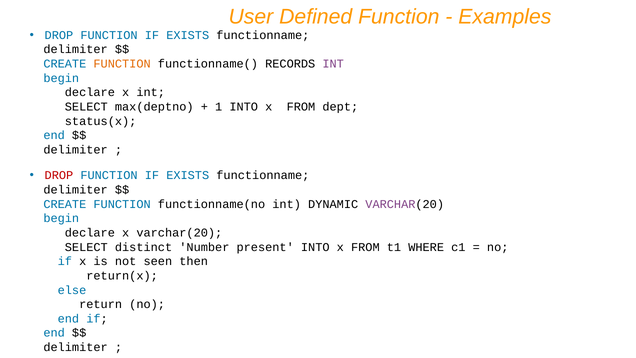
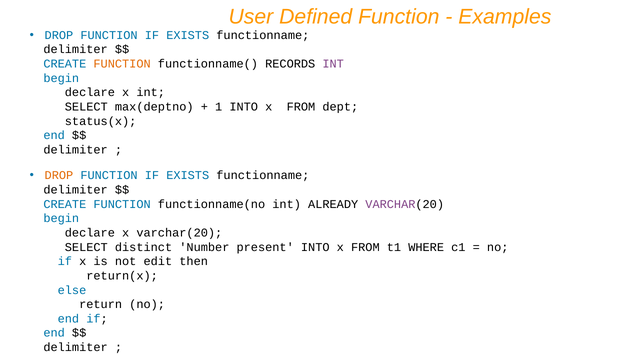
DROP at (59, 175) colour: red -> orange
DYNAMIC: DYNAMIC -> ALREADY
seen: seen -> edit
